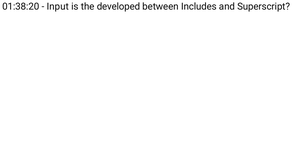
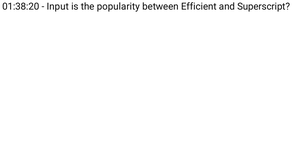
developed: developed -> popularity
Includes: Includes -> Efficient
